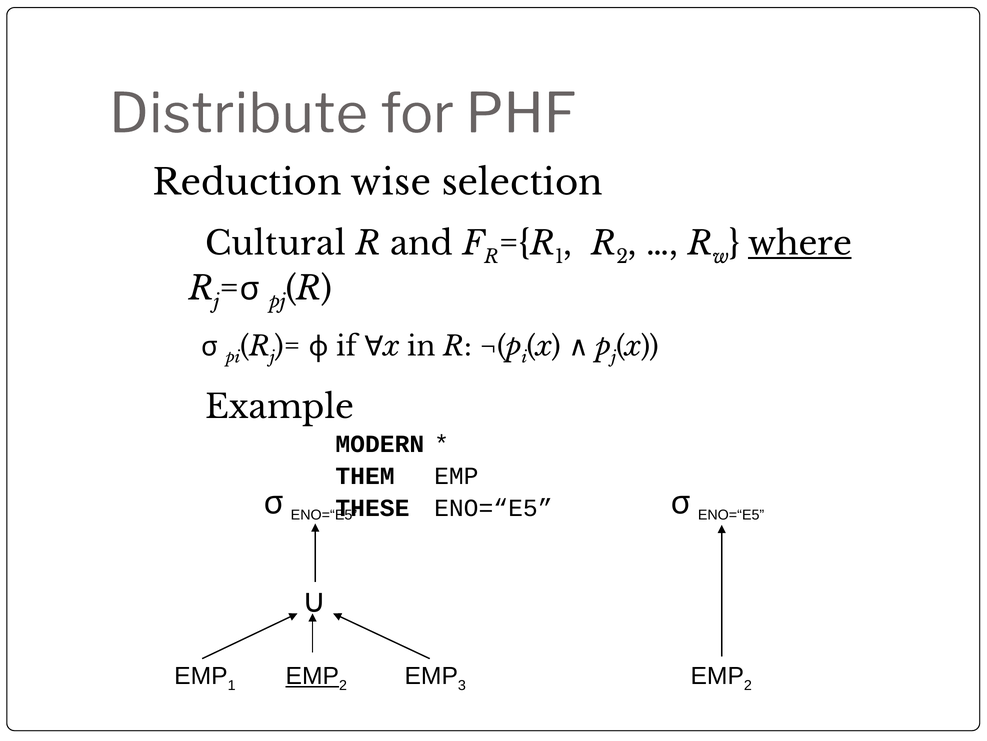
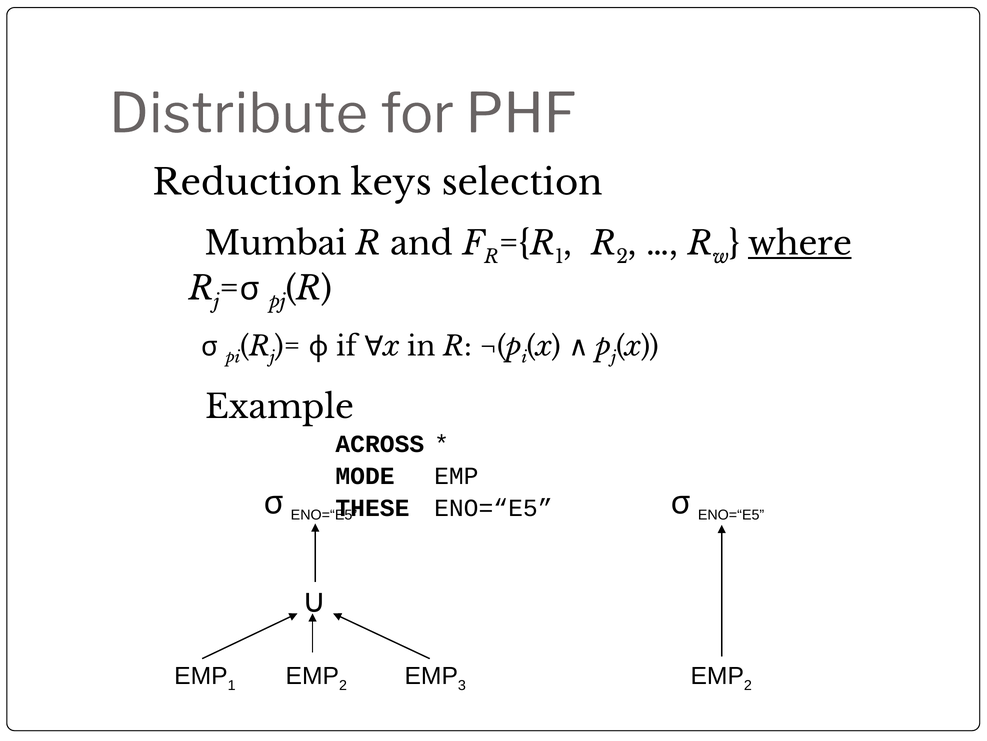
wise: wise -> keys
Cultural: Cultural -> Mumbai
MODERN: MODERN -> ACROSS
THEM: THEM -> MODE
EMP at (312, 675) underline: present -> none
